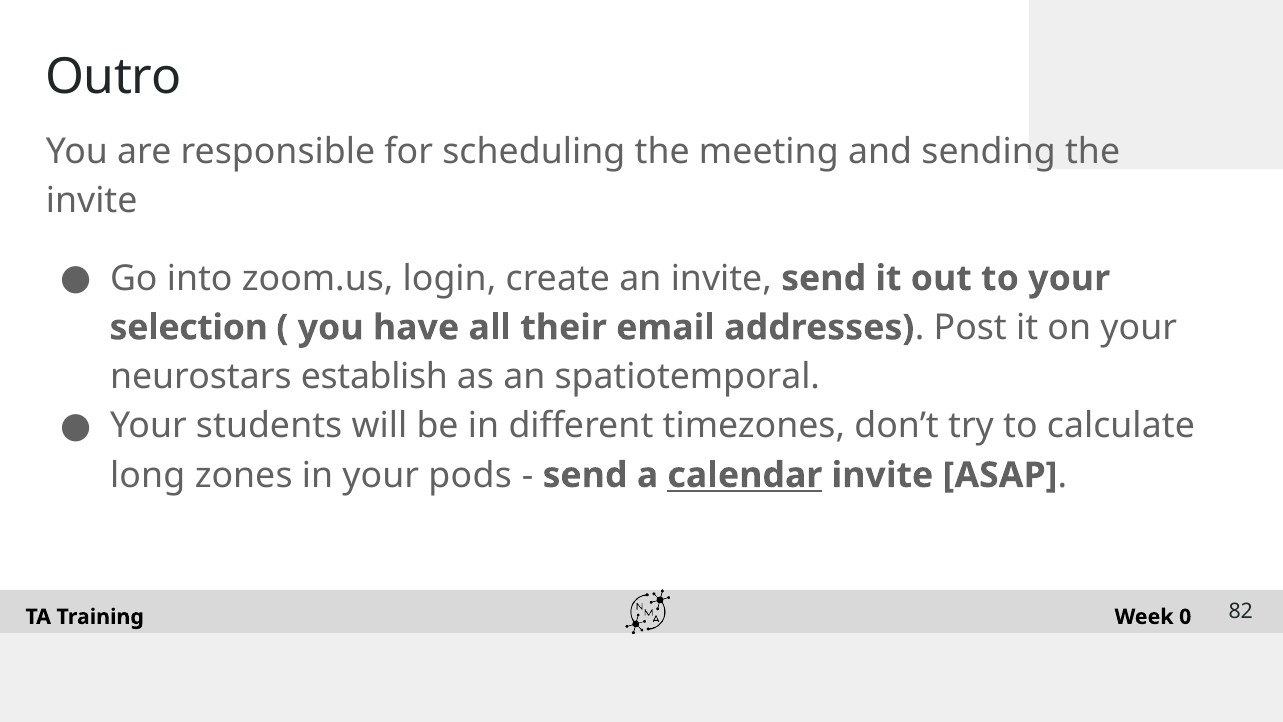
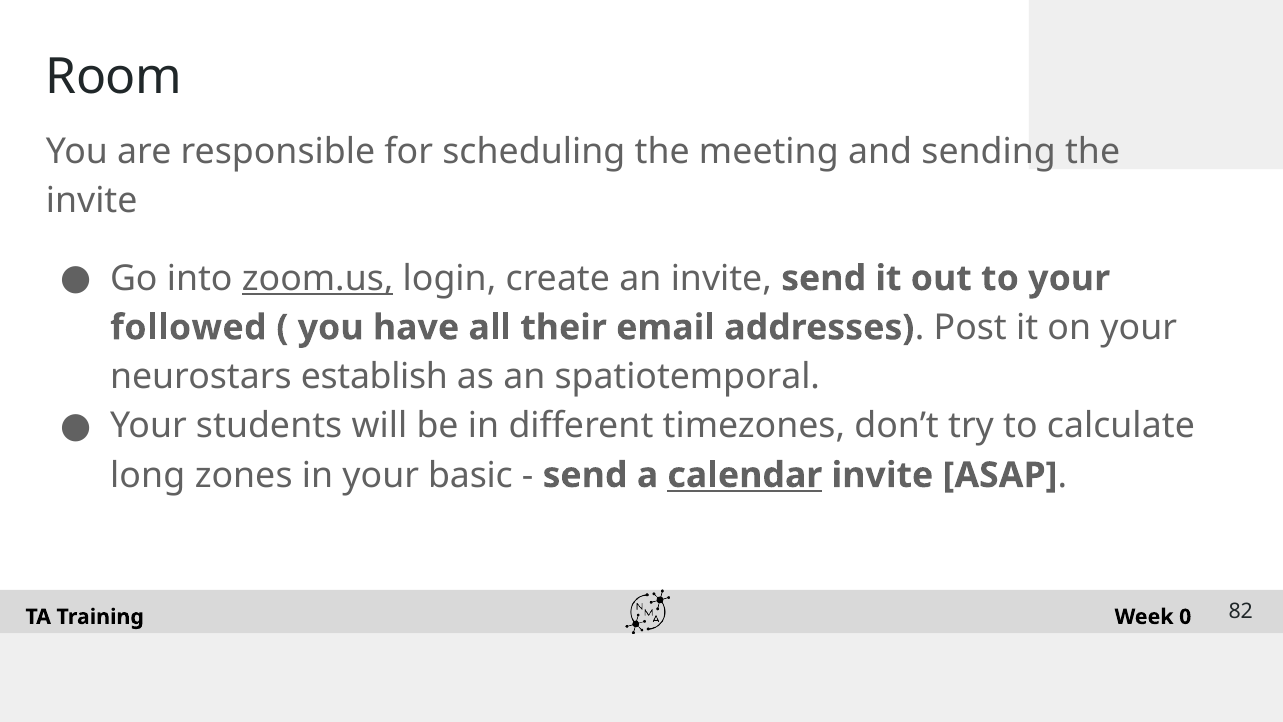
Outro: Outro -> Room
zoom.us underline: none -> present
selection: selection -> followed
pods: pods -> basic
